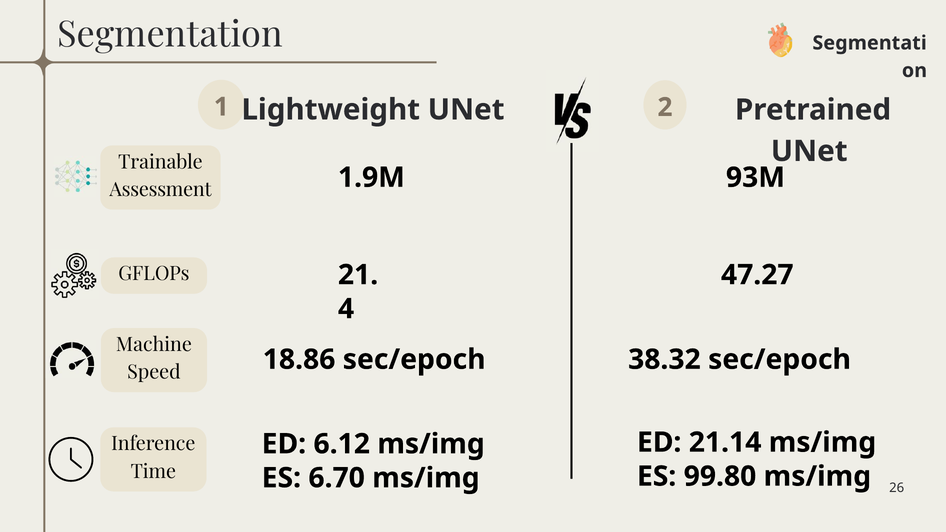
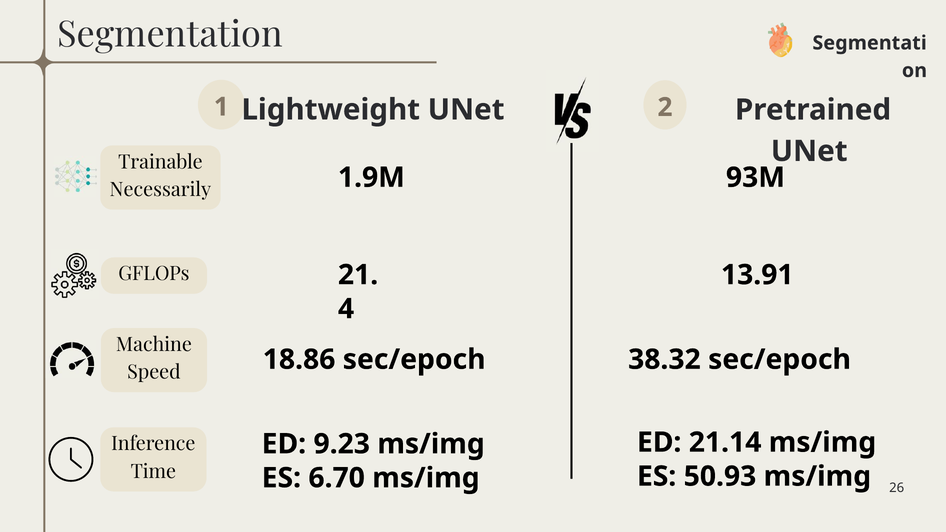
Assessment: Assessment -> Necessarily
47.27: 47.27 -> 13.91
6.12: 6.12 -> 9.23
99.80: 99.80 -> 50.93
